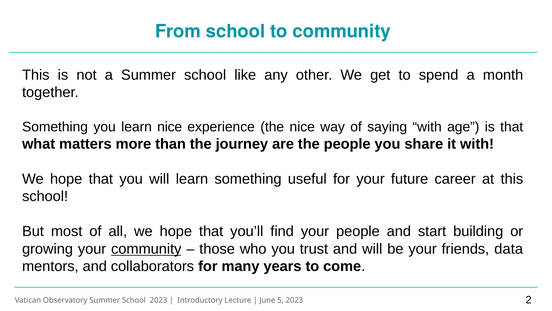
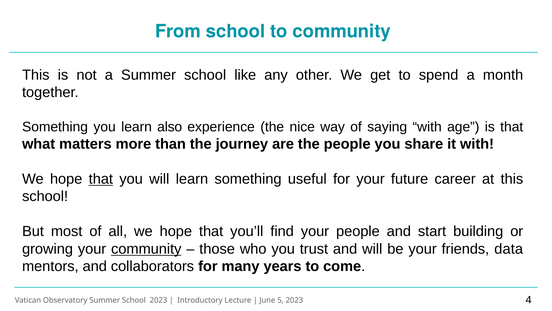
learn nice: nice -> also
that at (101, 179) underline: none -> present
2: 2 -> 4
